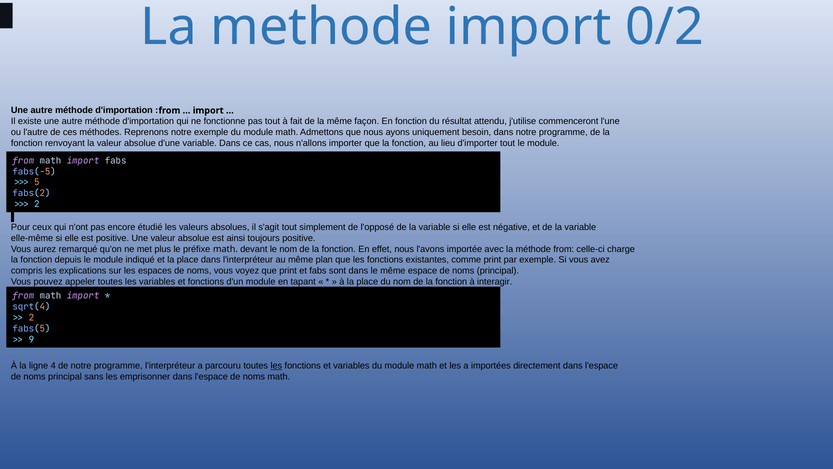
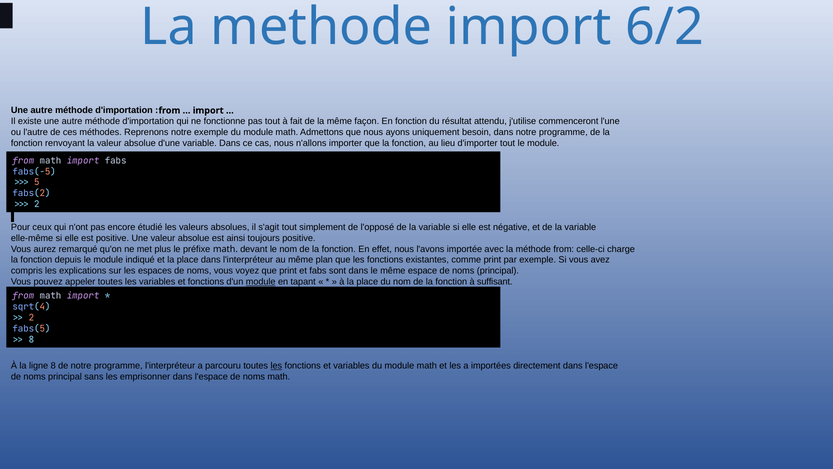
0/2: 0/2 -> 6/2
module at (261, 282) underline: none -> present
interagir: interagir -> suffisant
9 at (31, 339): 9 -> 8
ligne 4: 4 -> 8
